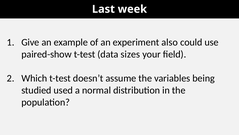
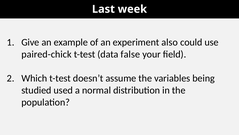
paired-show: paired-show -> paired-chick
sizes: sizes -> false
